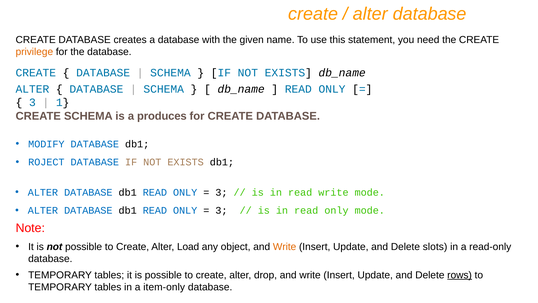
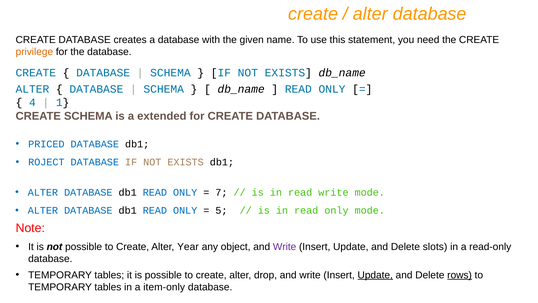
3 at (32, 102): 3 -> 4
produces: produces -> extended
MODIFY: MODIFY -> PRICED
3 at (221, 192): 3 -> 7
3 at (221, 210): 3 -> 5
Load: Load -> Year
Write at (285, 247) colour: orange -> purple
Update at (375, 275) underline: none -> present
